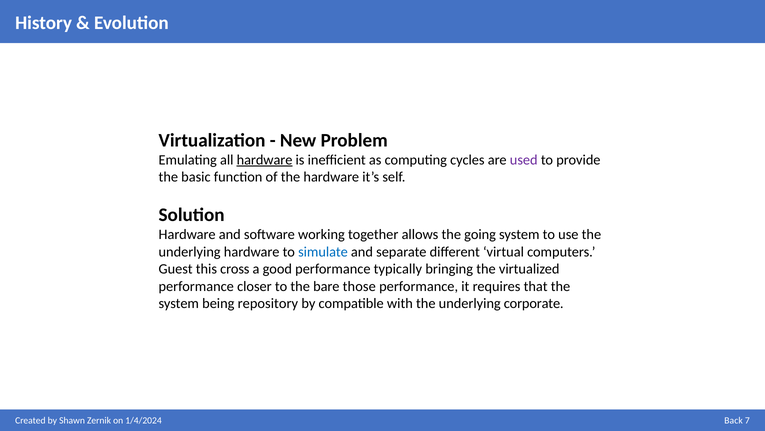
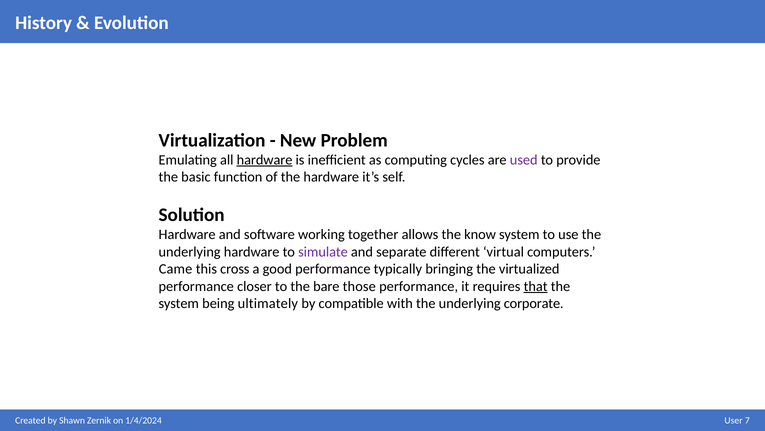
going: going -> know
simulate colour: blue -> purple
Guest: Guest -> Came
that underline: none -> present
repository: repository -> ultimately
Back: Back -> User
